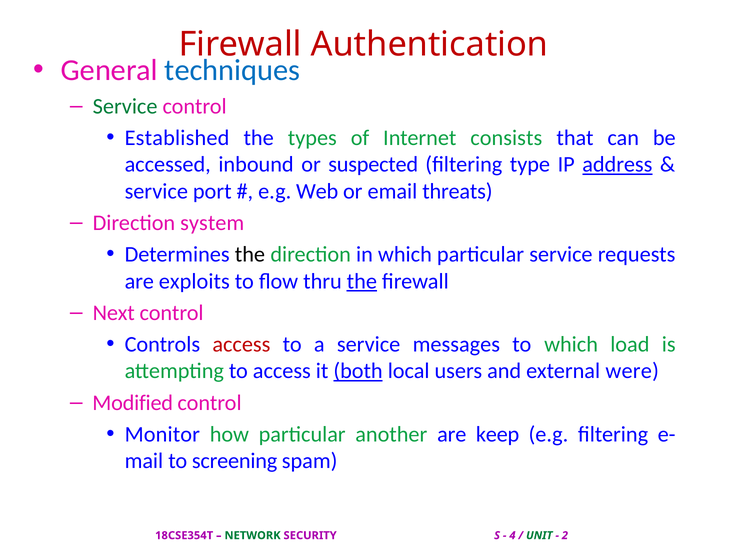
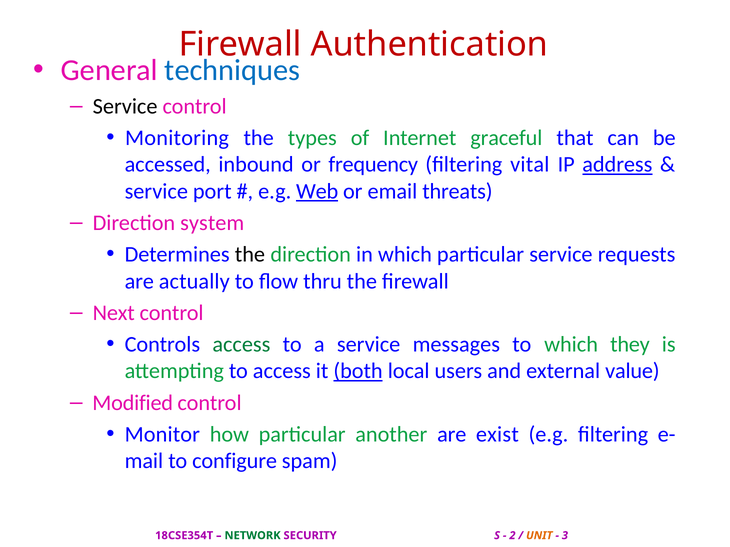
Service at (125, 106) colour: green -> black
Established: Established -> Monitoring
consists: consists -> graceful
suspected: suspected -> frequency
type: type -> vital
Web underline: none -> present
exploits: exploits -> actually
the at (362, 281) underline: present -> none
access at (241, 345) colour: red -> green
load: load -> they
were: were -> value
keep: keep -> exist
screening: screening -> configure
4: 4 -> 2
UNIT colour: green -> orange
2: 2 -> 3
